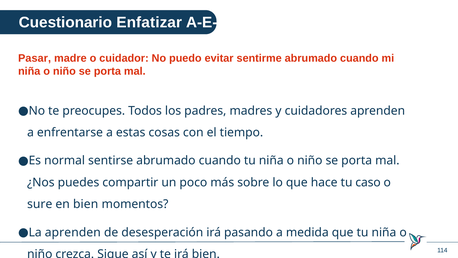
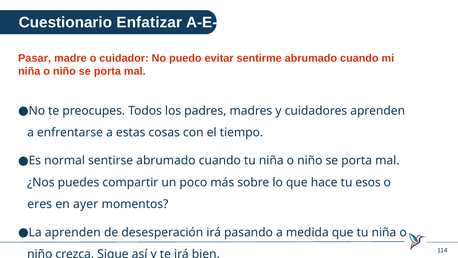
caso: caso -> esos
sure: sure -> eres
en bien: bien -> ayer
